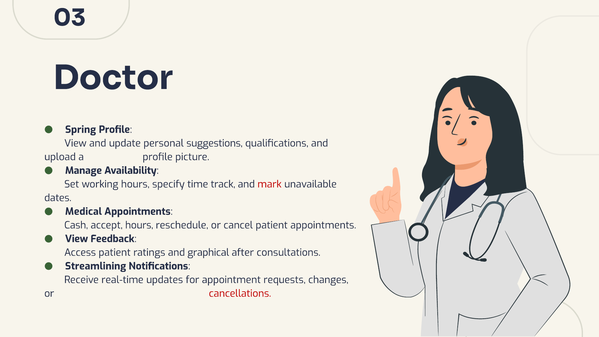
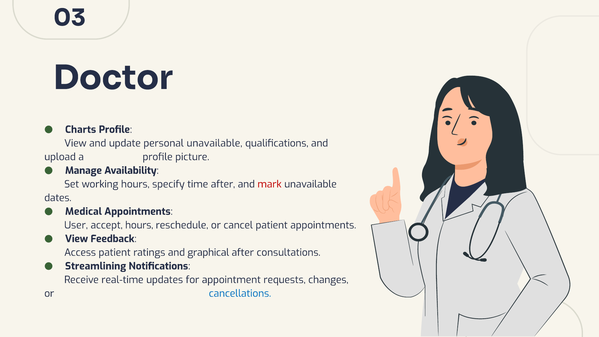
Spring: Spring -> Charts
personal suggestions: suggestions -> unavailable
time track: track -> after
Cash: Cash -> User
cancellations colour: red -> blue
